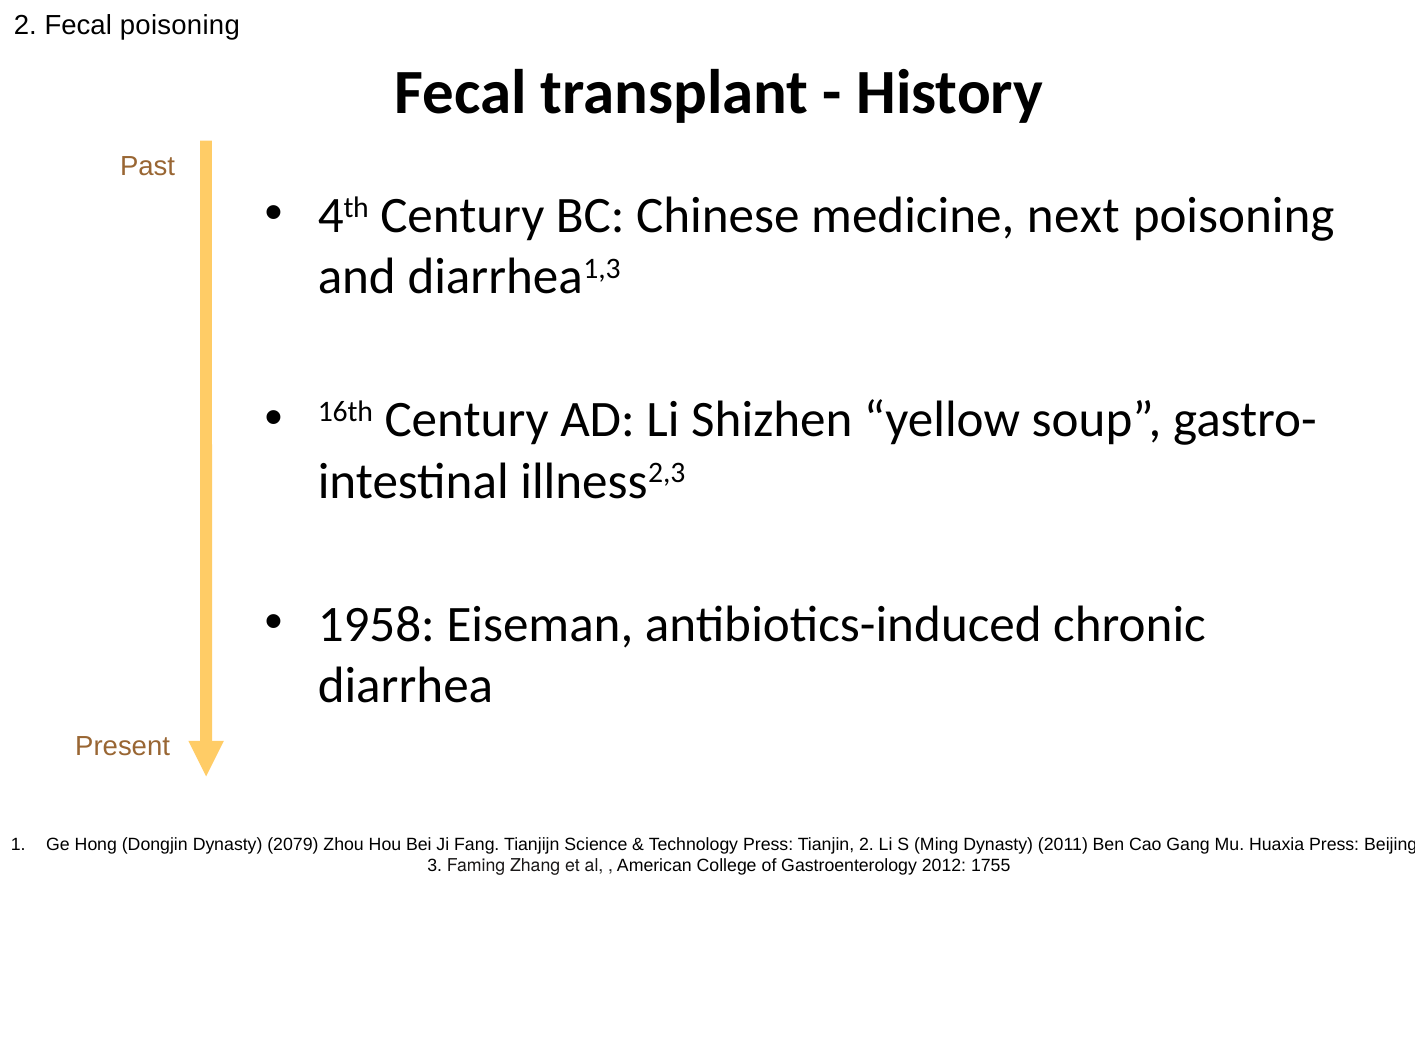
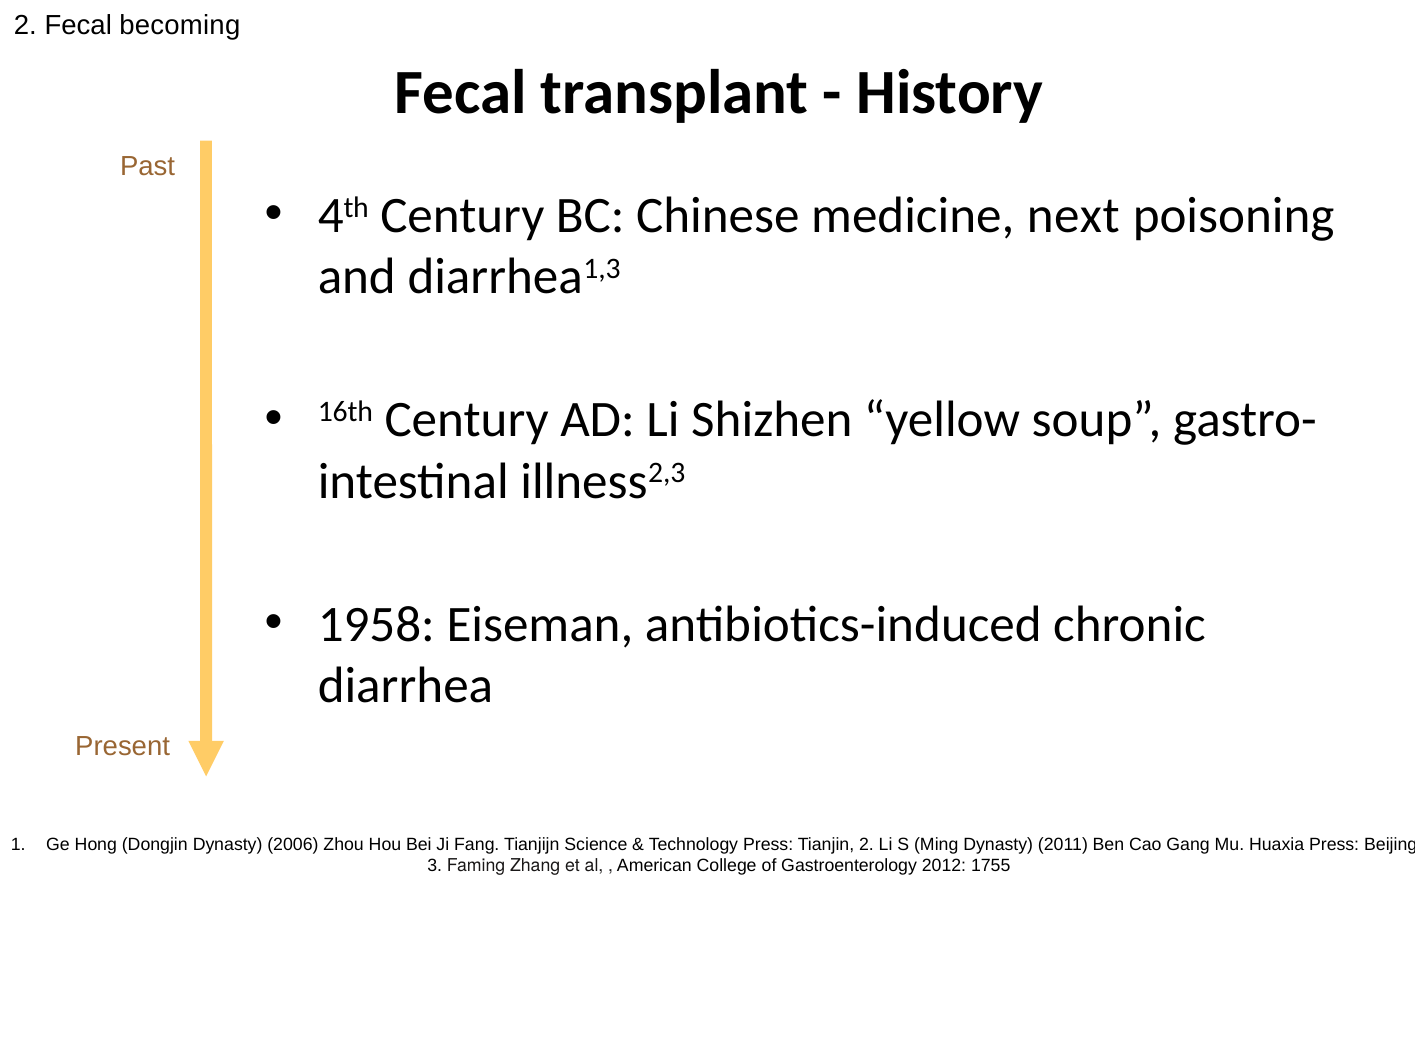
Fecal poisoning: poisoning -> becoming
2079: 2079 -> 2006
